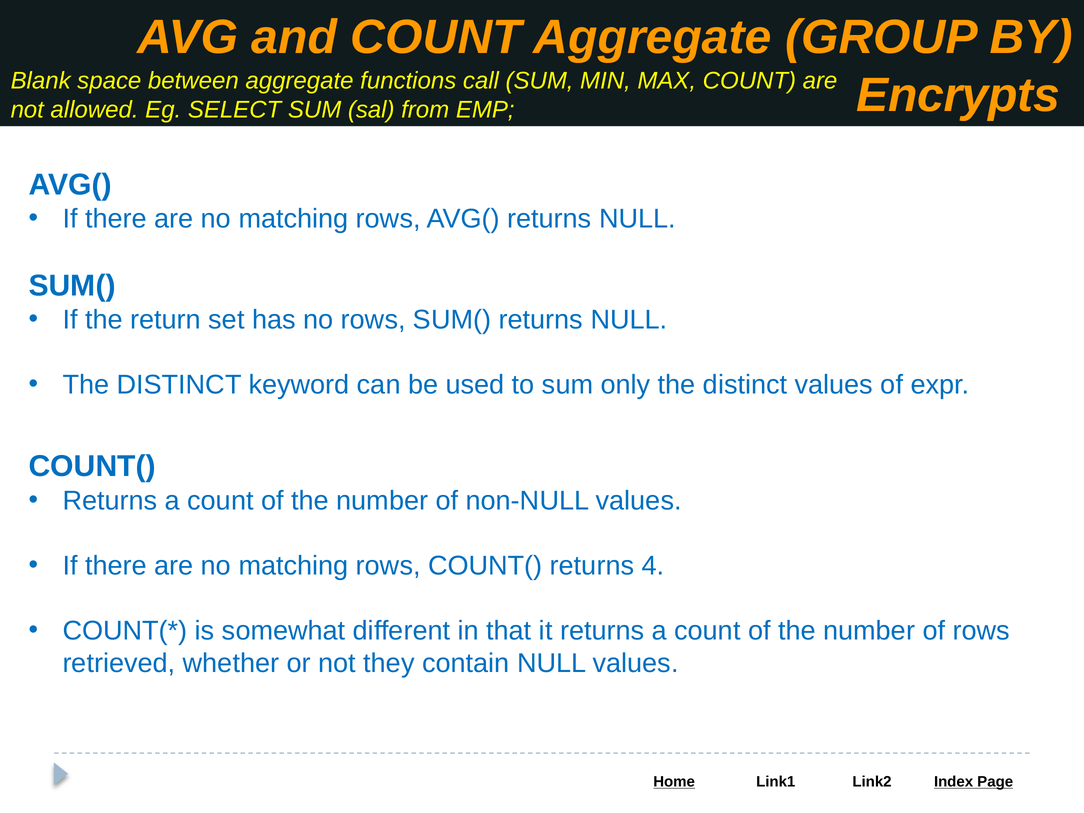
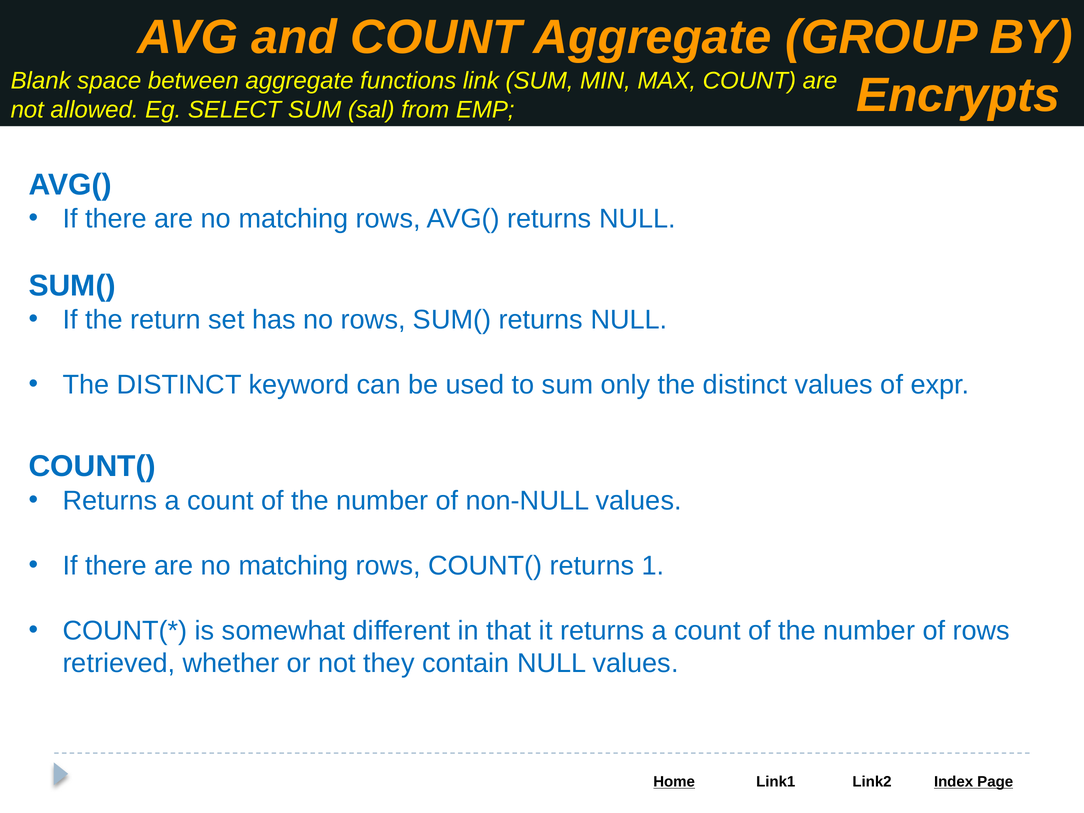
call: call -> link
4: 4 -> 1
